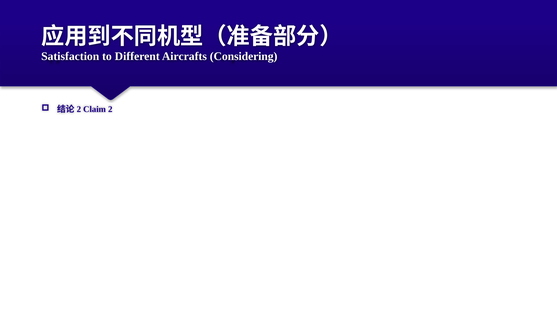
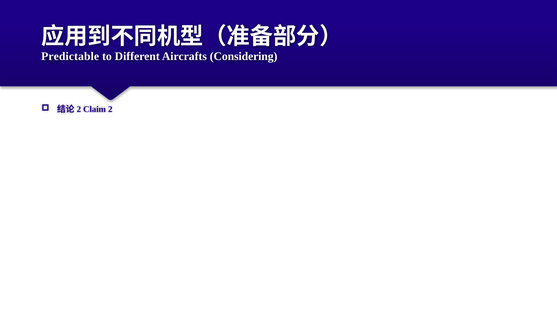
Satisfaction: Satisfaction -> Predictable
